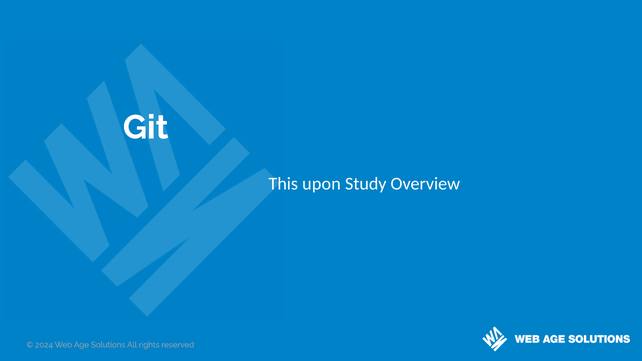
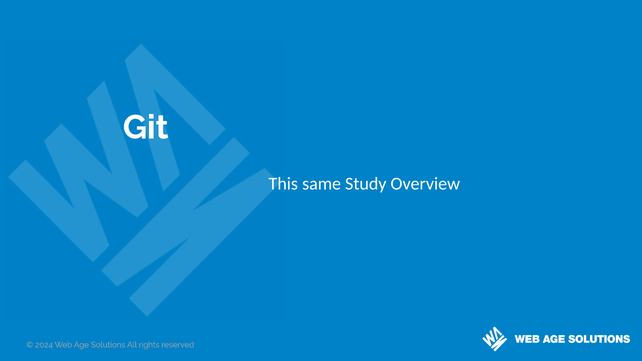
upon: upon -> same
